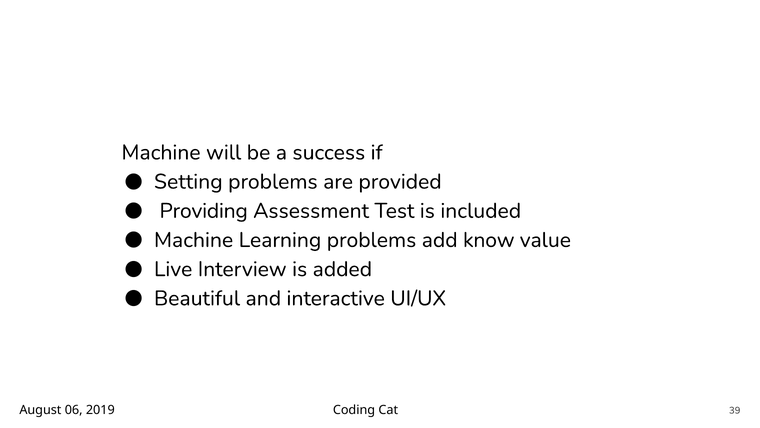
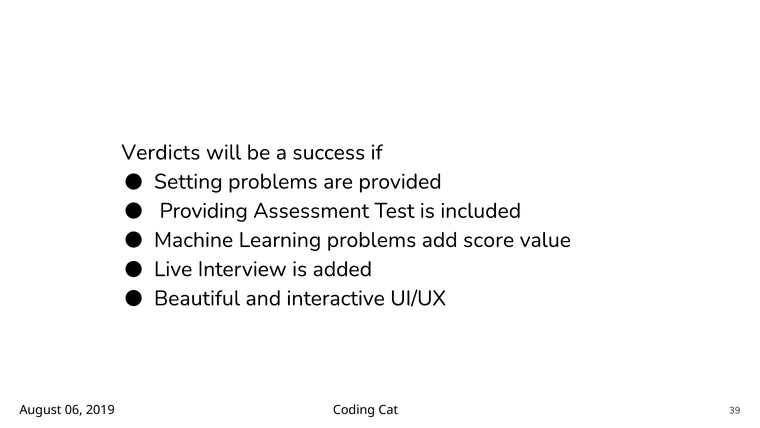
Machine at (161, 152): Machine -> Verdicts
know: know -> score
